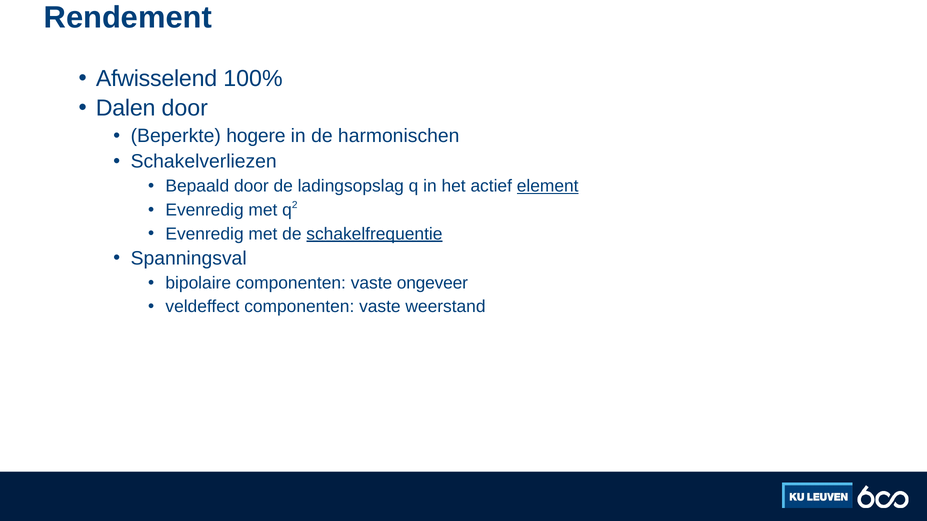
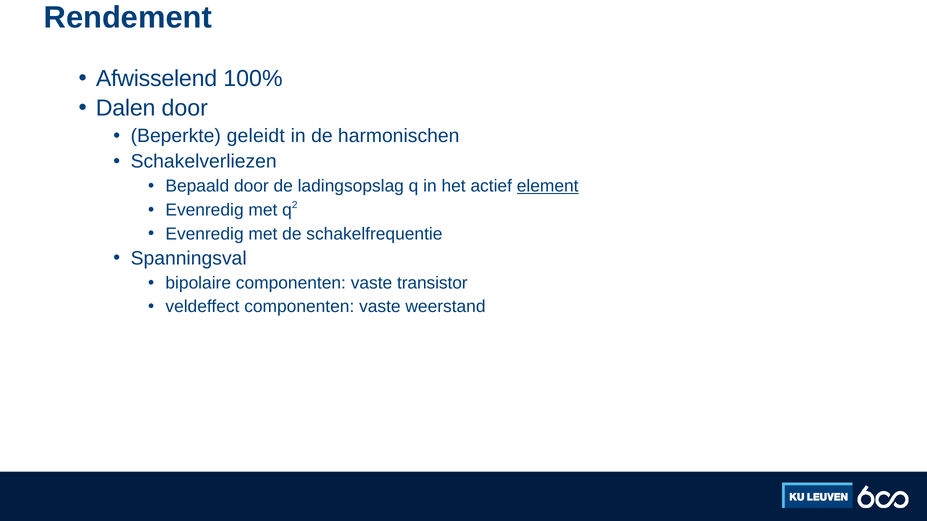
hogere: hogere -> geleidt
schakelfrequentie underline: present -> none
ongeveer: ongeveer -> transistor
